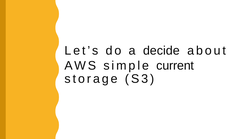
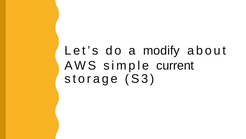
decide: decide -> modify
